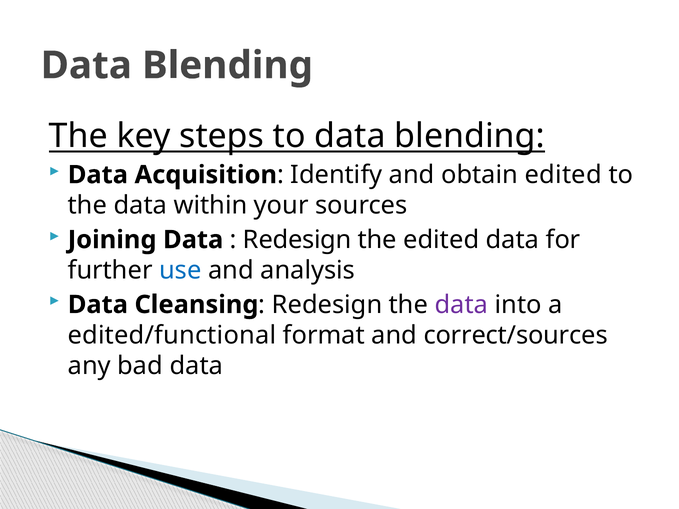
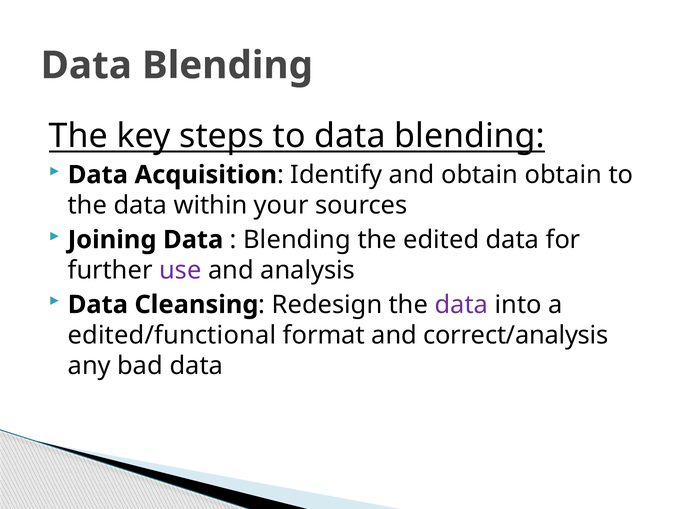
obtain edited: edited -> obtain
Redesign at (297, 240): Redesign -> Blending
use colour: blue -> purple
correct/sources: correct/sources -> correct/analysis
